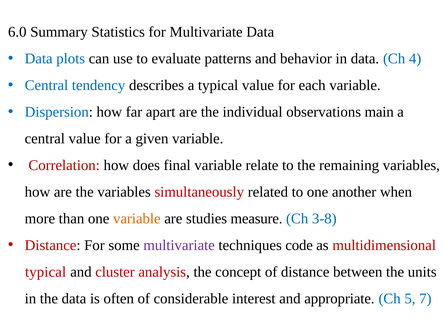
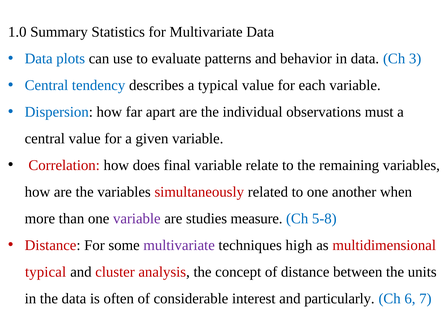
6.0: 6.0 -> 1.0
4: 4 -> 3
main: main -> must
variable at (137, 219) colour: orange -> purple
3-8: 3-8 -> 5-8
code: code -> high
appropriate: appropriate -> particularly
5: 5 -> 6
